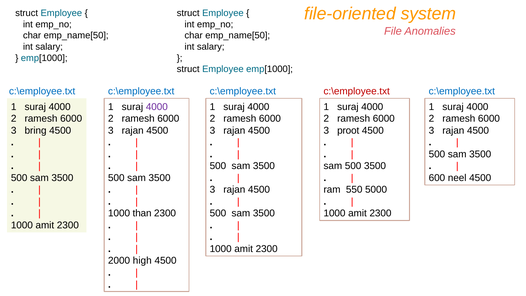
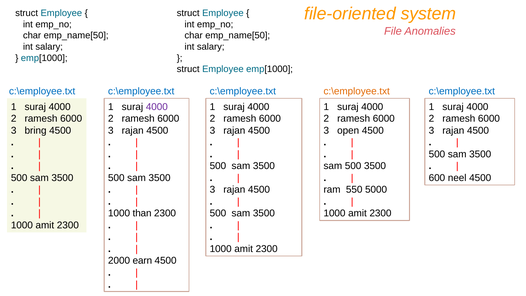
c:\employee.txt at (357, 91) colour: red -> orange
proot: proot -> open
high: high -> earn
